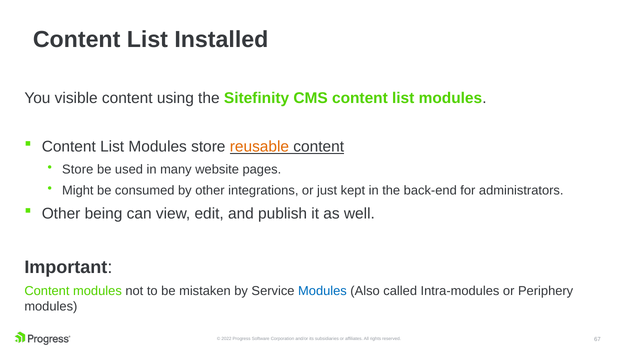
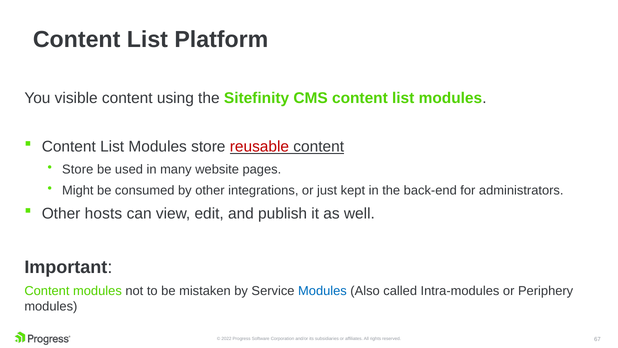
Installed: Installed -> Platform
reusable colour: orange -> red
being: being -> hosts
